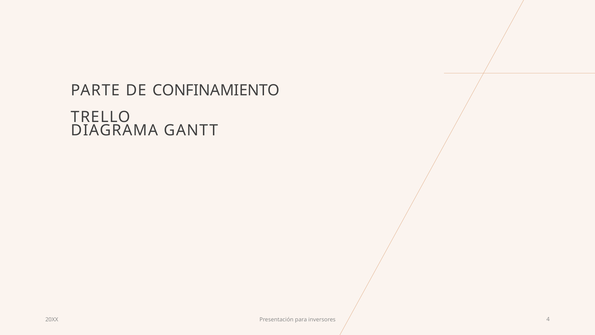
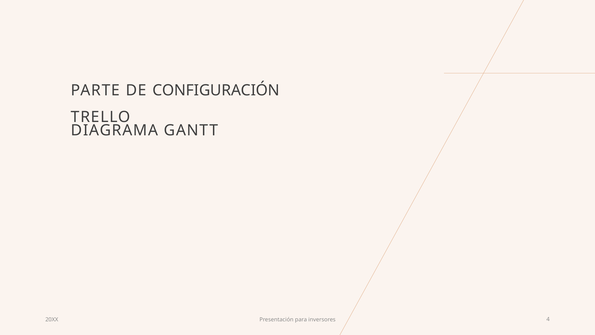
CONFINAMIENTO: CONFINAMIENTO -> CONFIGURACIÓN
